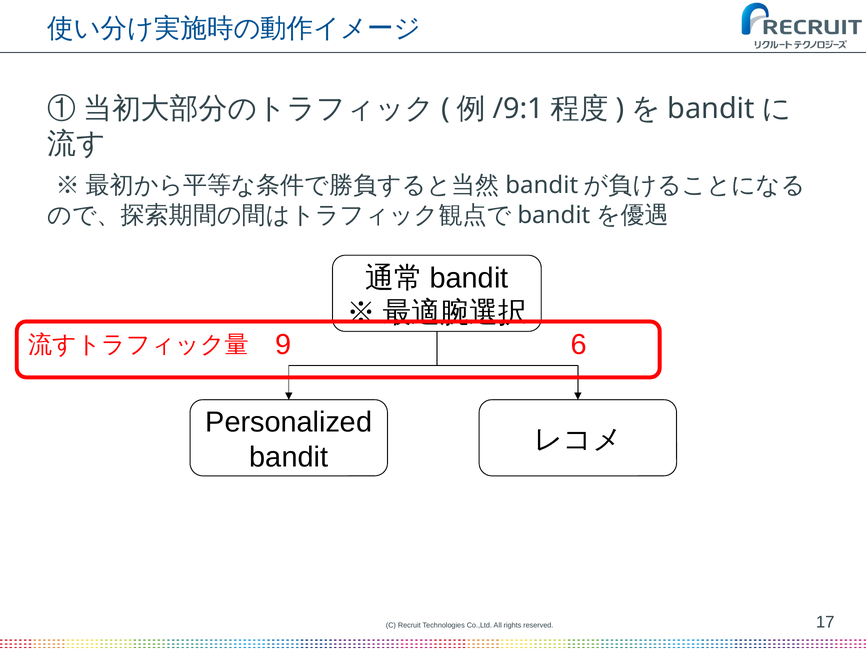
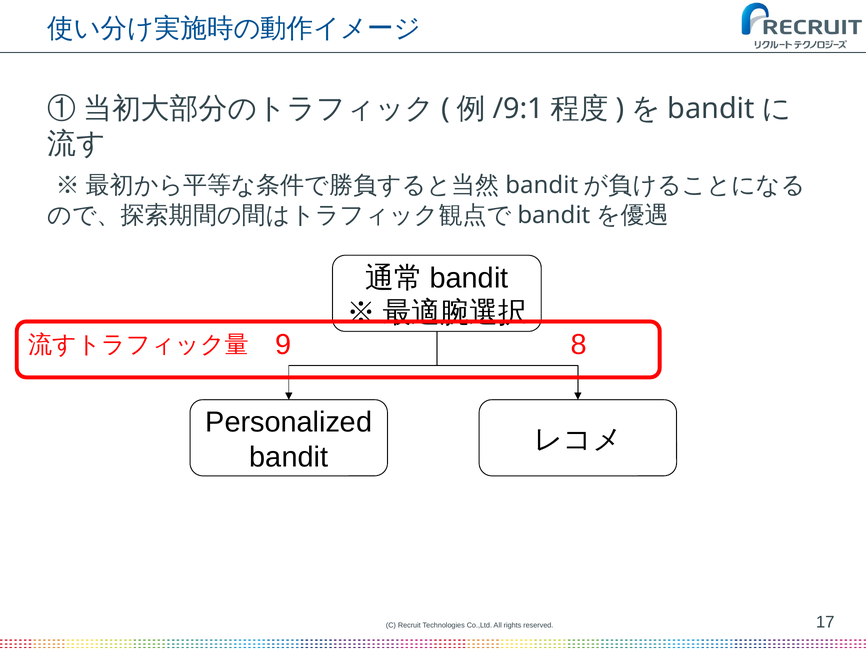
6: 6 -> 8
